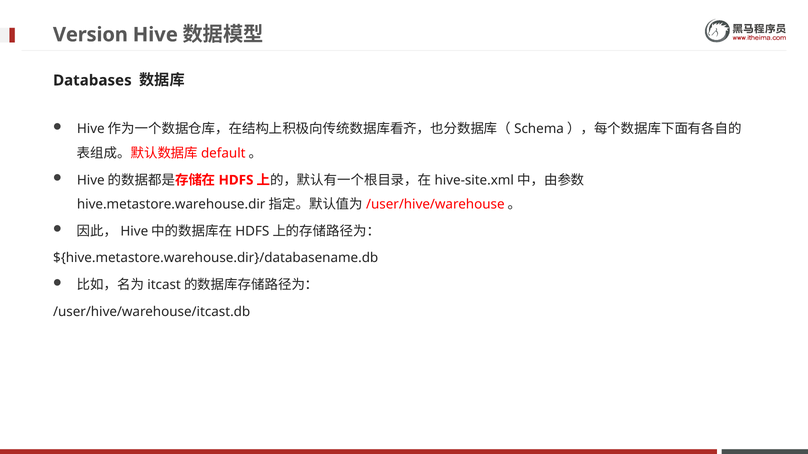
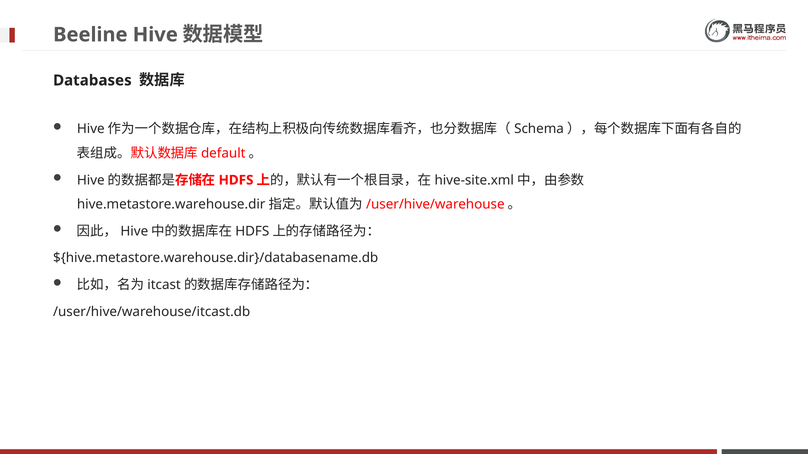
Version: Version -> Beeline
